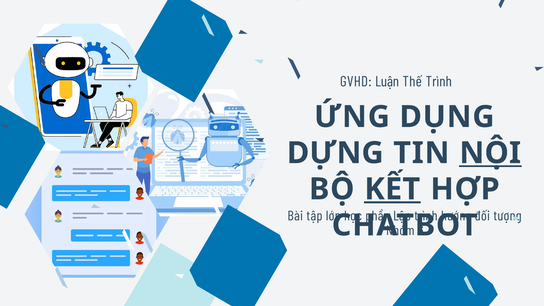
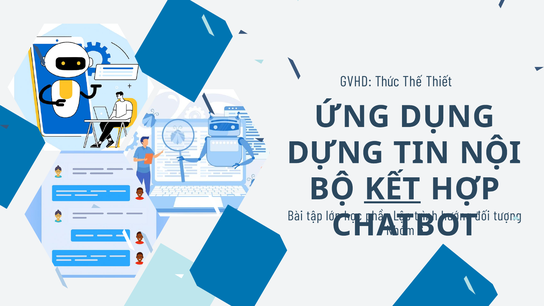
Luận: Luận -> Thức
Thế Trình: Trình -> Thiết
NỘI underline: present -> none
